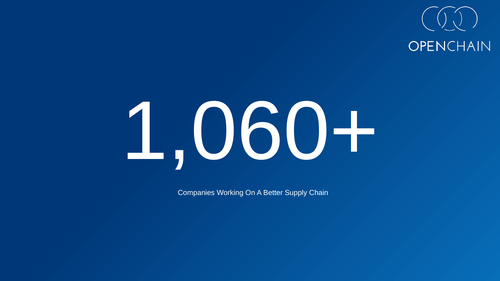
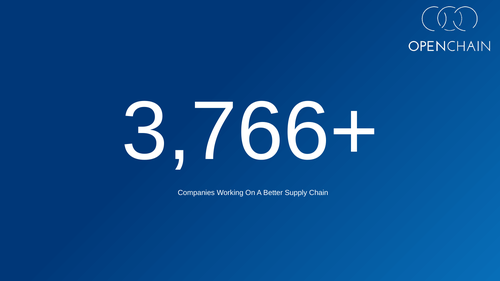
1,060+: 1,060+ -> 3,766+
